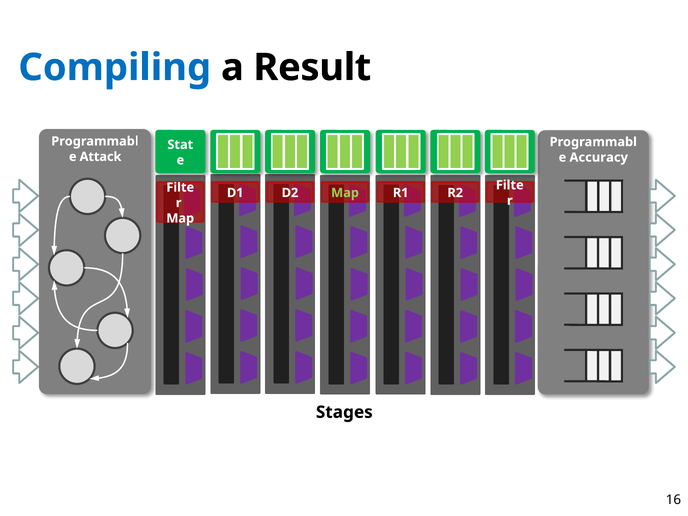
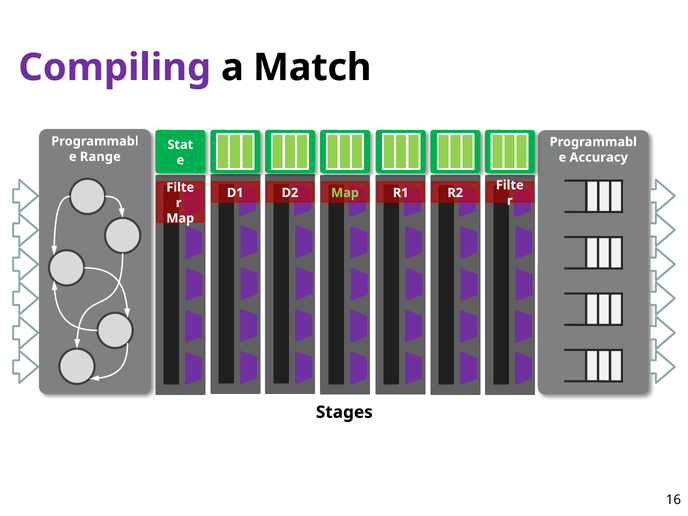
Compiling colour: blue -> purple
Result: Result -> Match
Attack: Attack -> Range
